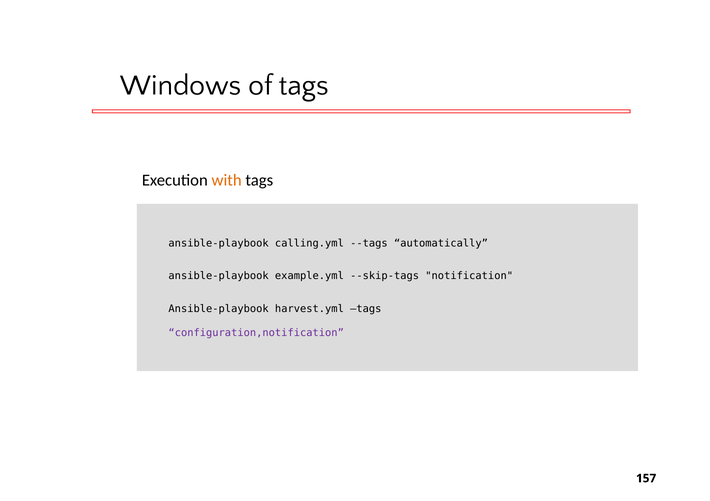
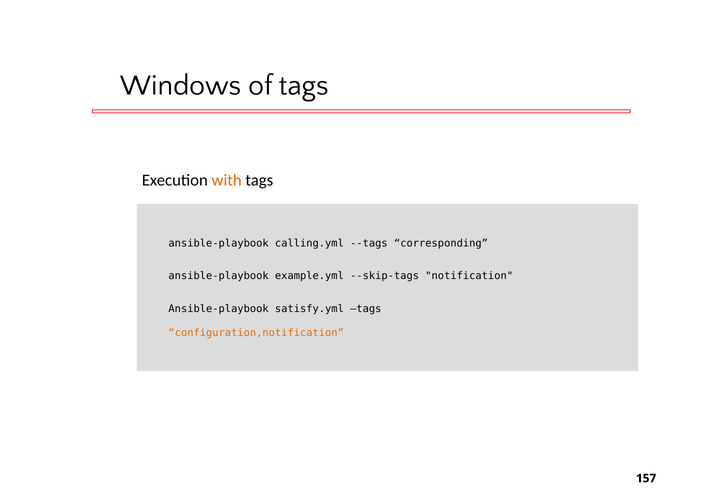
automatically: automatically -> corresponding
harvest.yml: harvest.yml -> satisfy.yml
configuration,notification colour: purple -> orange
